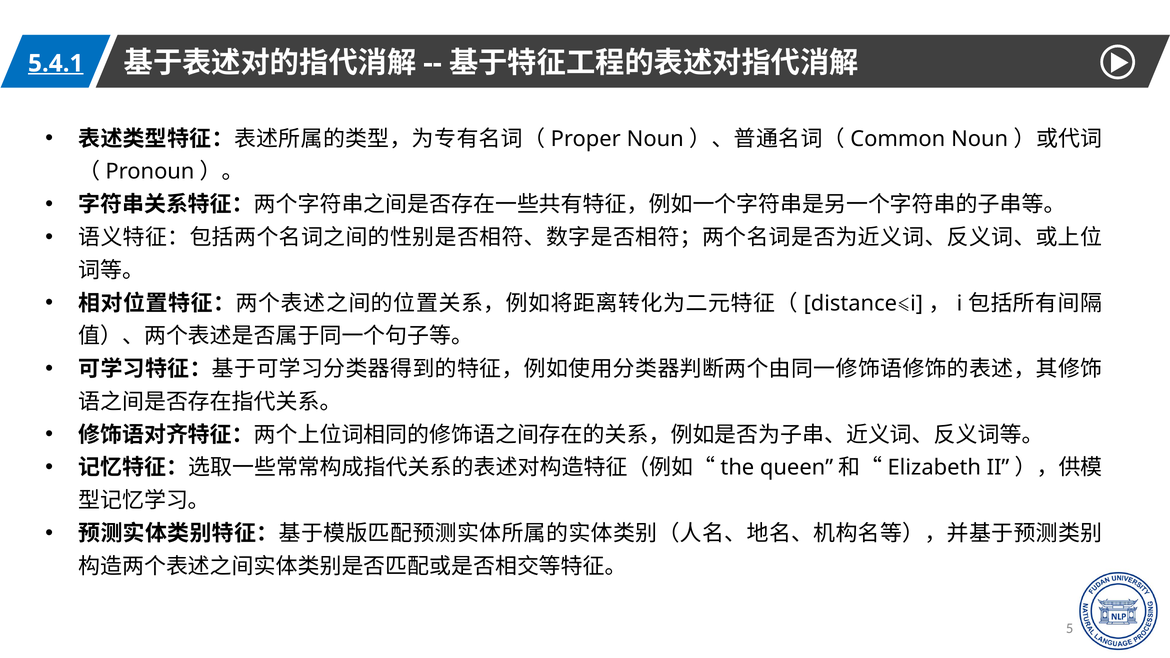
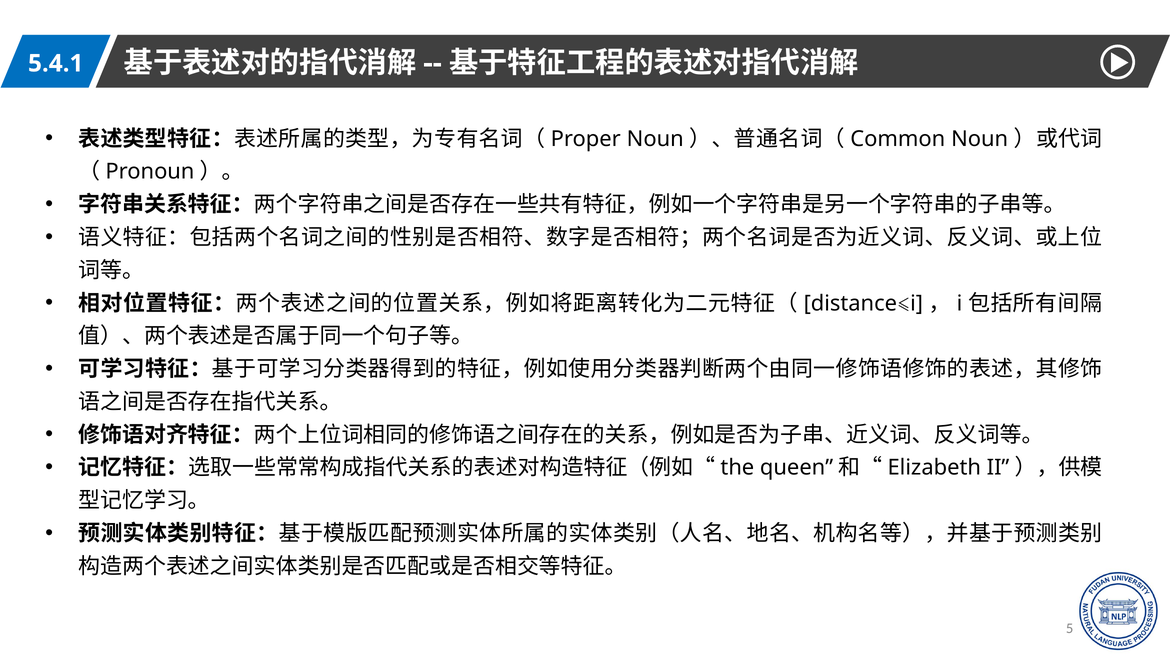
5.4.1 underline: present -> none
